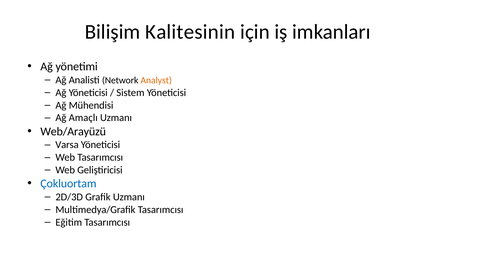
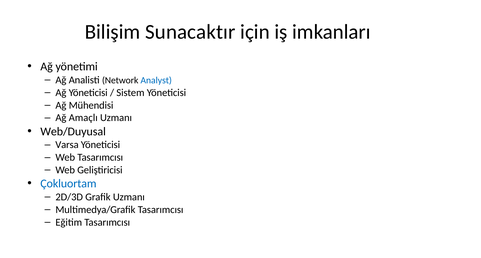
Kalitesinin: Kalitesinin -> Sunacaktır
Analyst colour: orange -> blue
Web/Arayüzü: Web/Arayüzü -> Web/Duyusal
